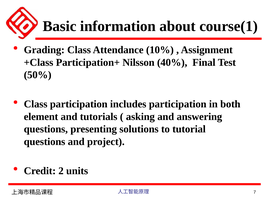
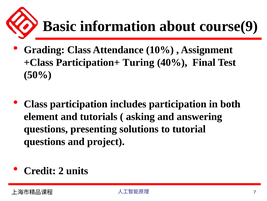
course(1: course(1 -> course(9
Nilsson: Nilsson -> Turing
